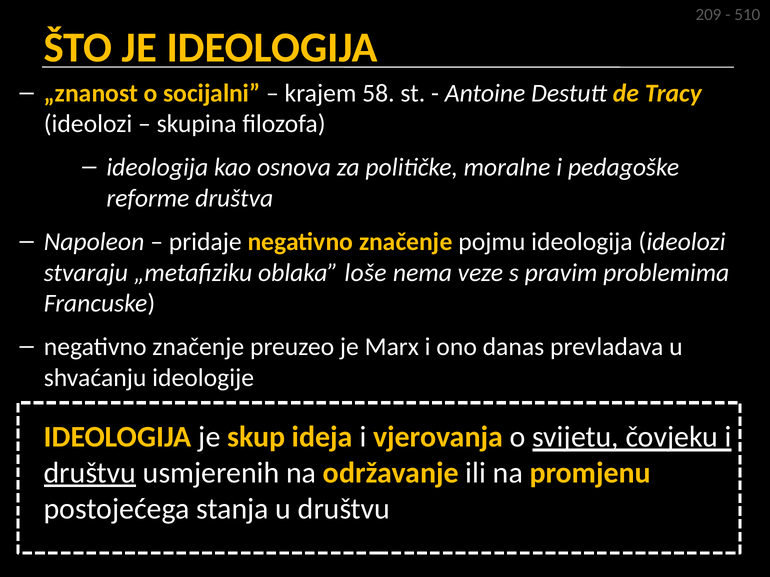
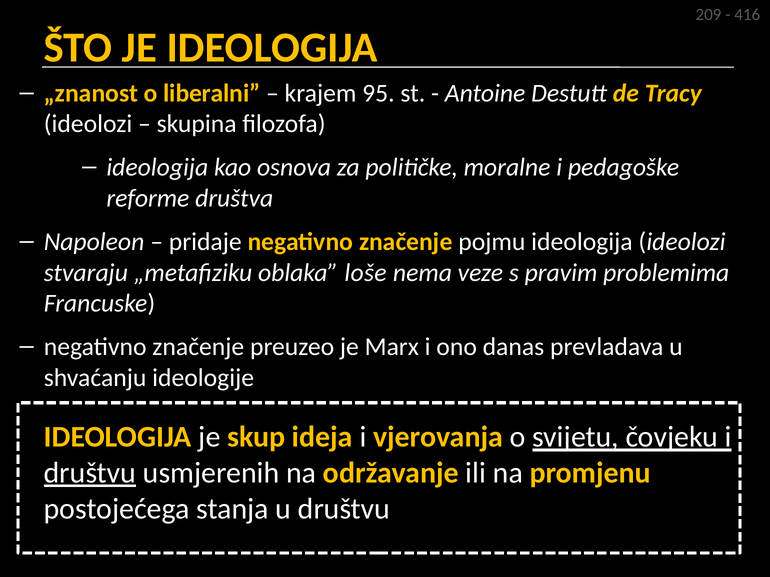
510: 510 -> 416
socijalni: socijalni -> liberalni
58: 58 -> 95
